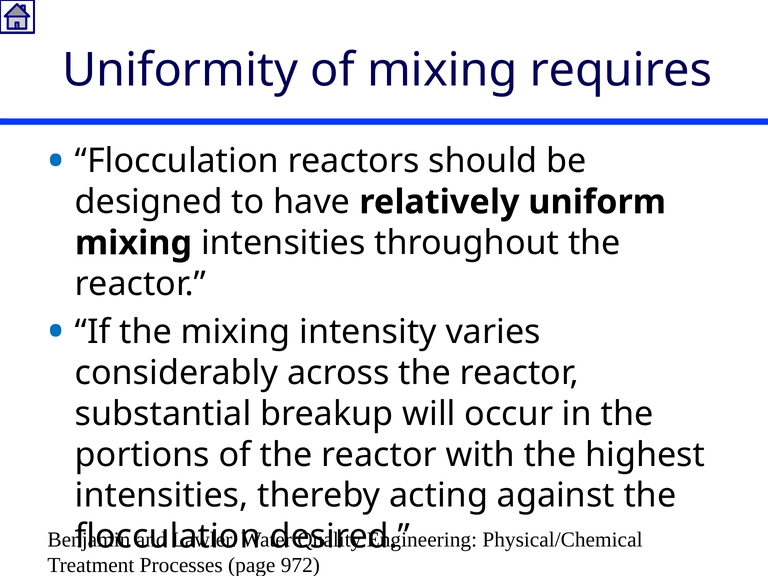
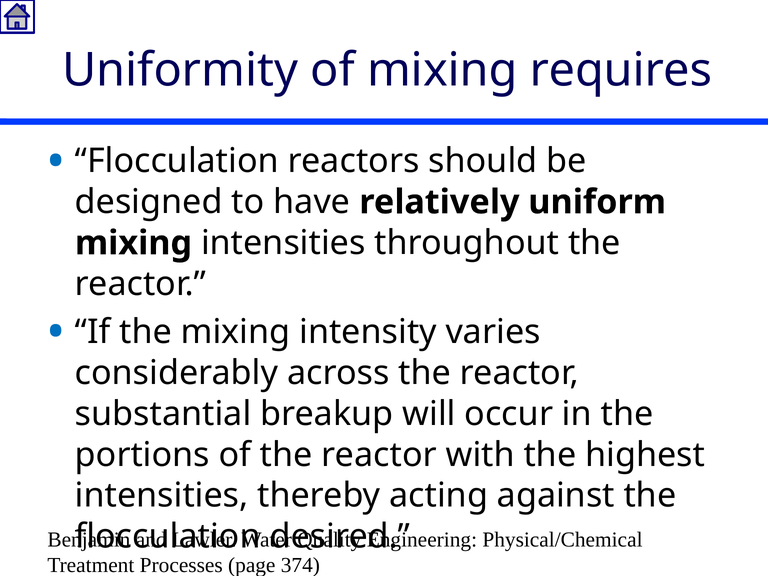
972: 972 -> 374
